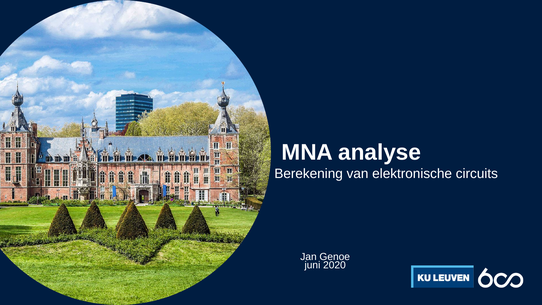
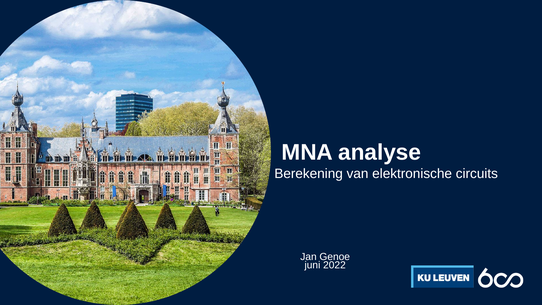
2020: 2020 -> 2022
